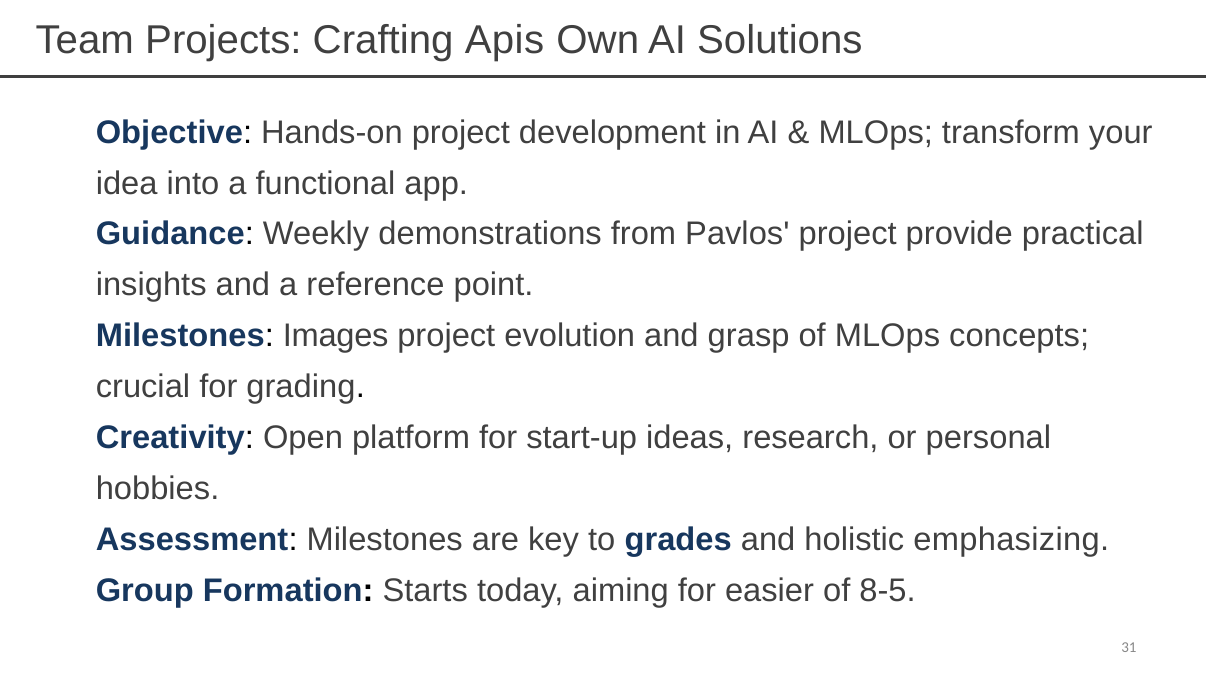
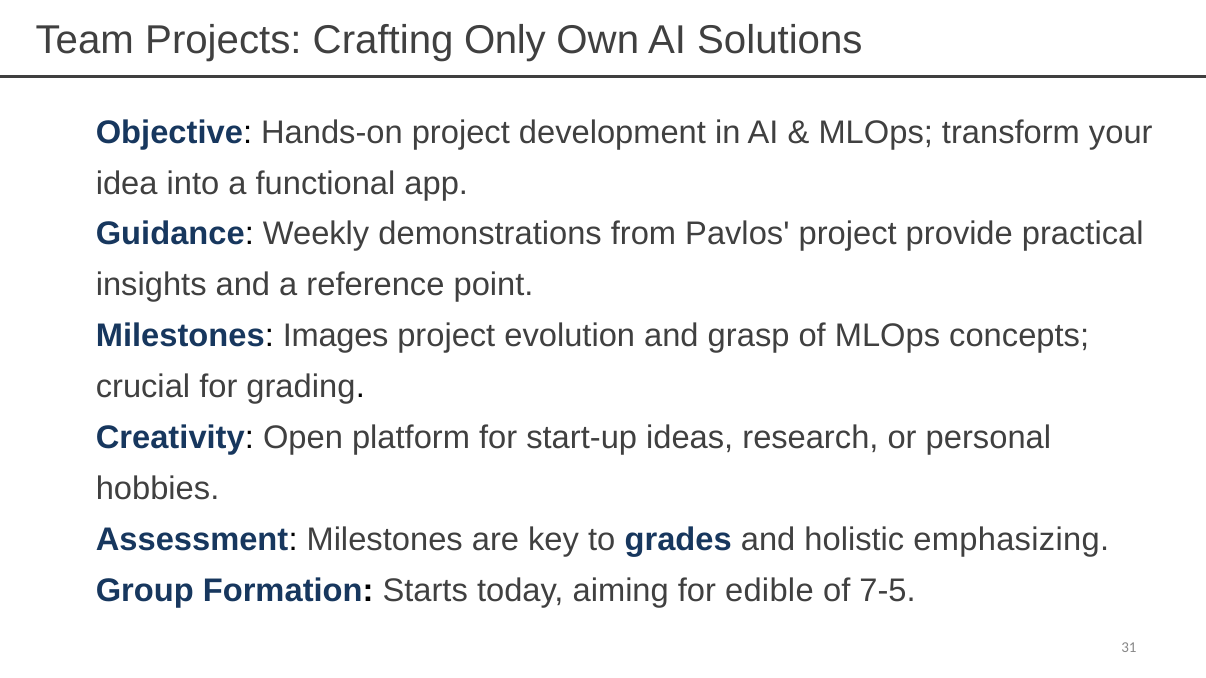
Apis: Apis -> Only
easier: easier -> edible
8-5: 8-5 -> 7-5
